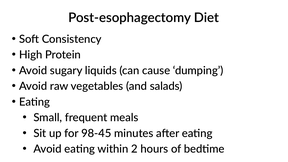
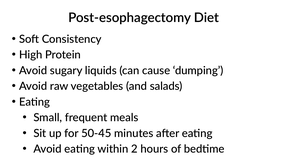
98-45: 98-45 -> 50-45
